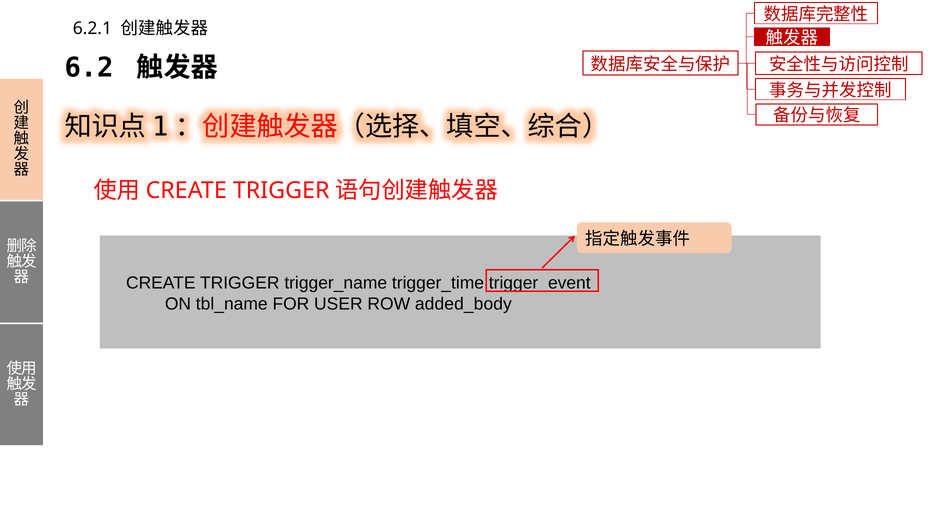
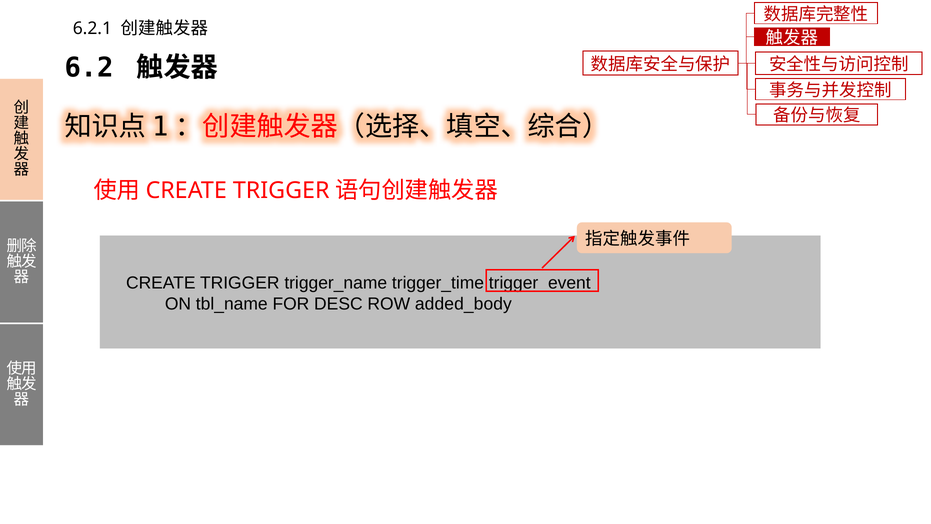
USER: USER -> DESC
